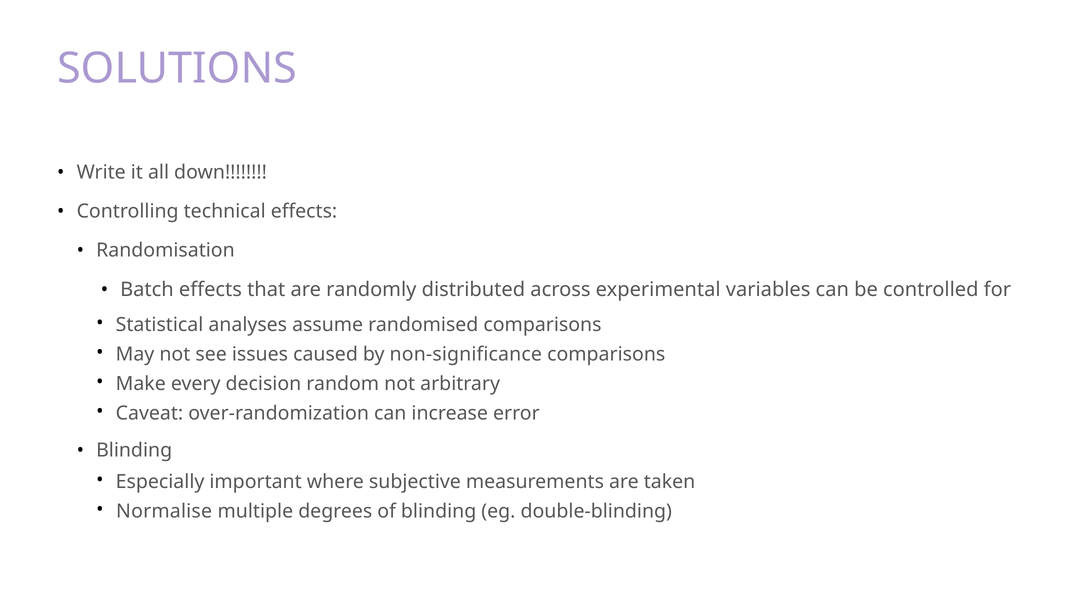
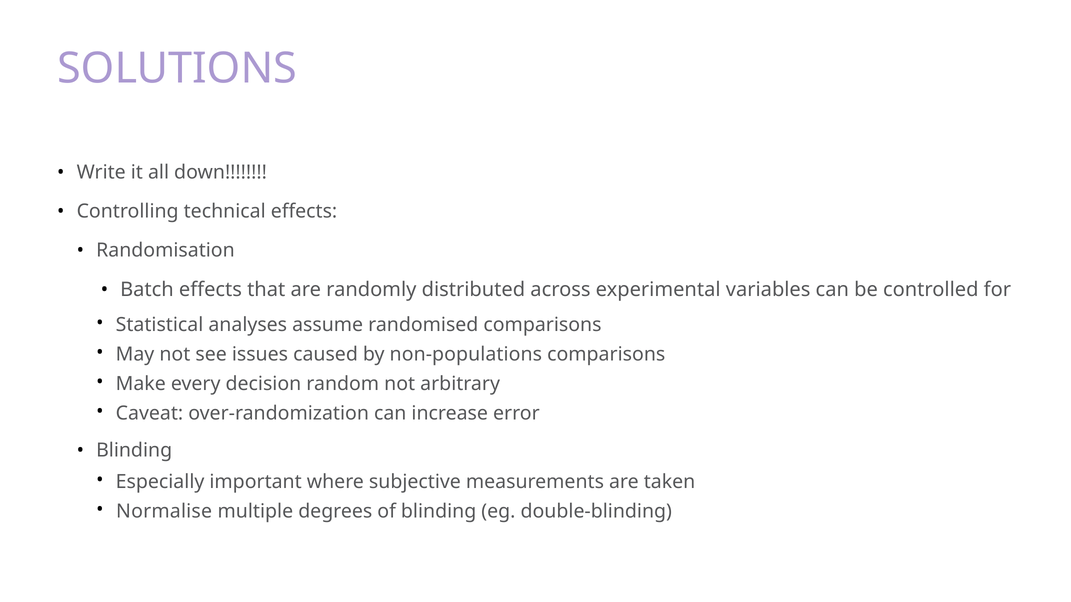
non-significance: non-significance -> non-populations
